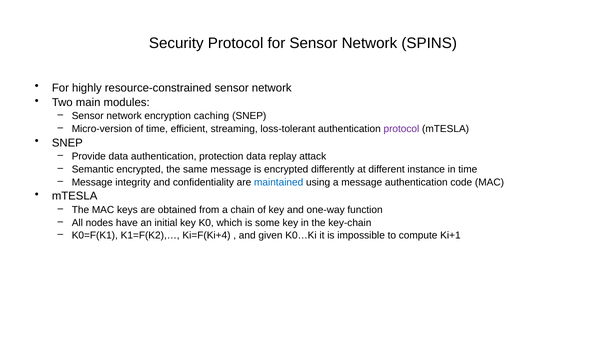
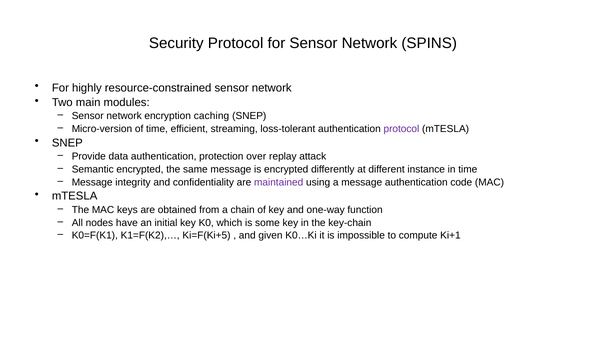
protection data: data -> over
maintained colour: blue -> purple
Ki=F(Ki+4: Ki=F(Ki+4 -> Ki=F(Ki+5
